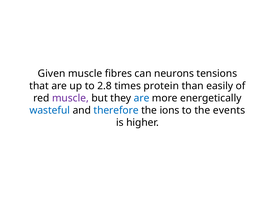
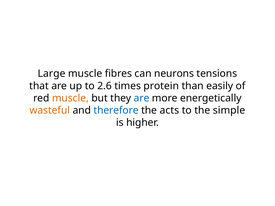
Given: Given -> Large
2.8: 2.8 -> 2.6
muscle at (70, 98) colour: purple -> orange
wasteful colour: blue -> orange
ions: ions -> acts
events: events -> simple
